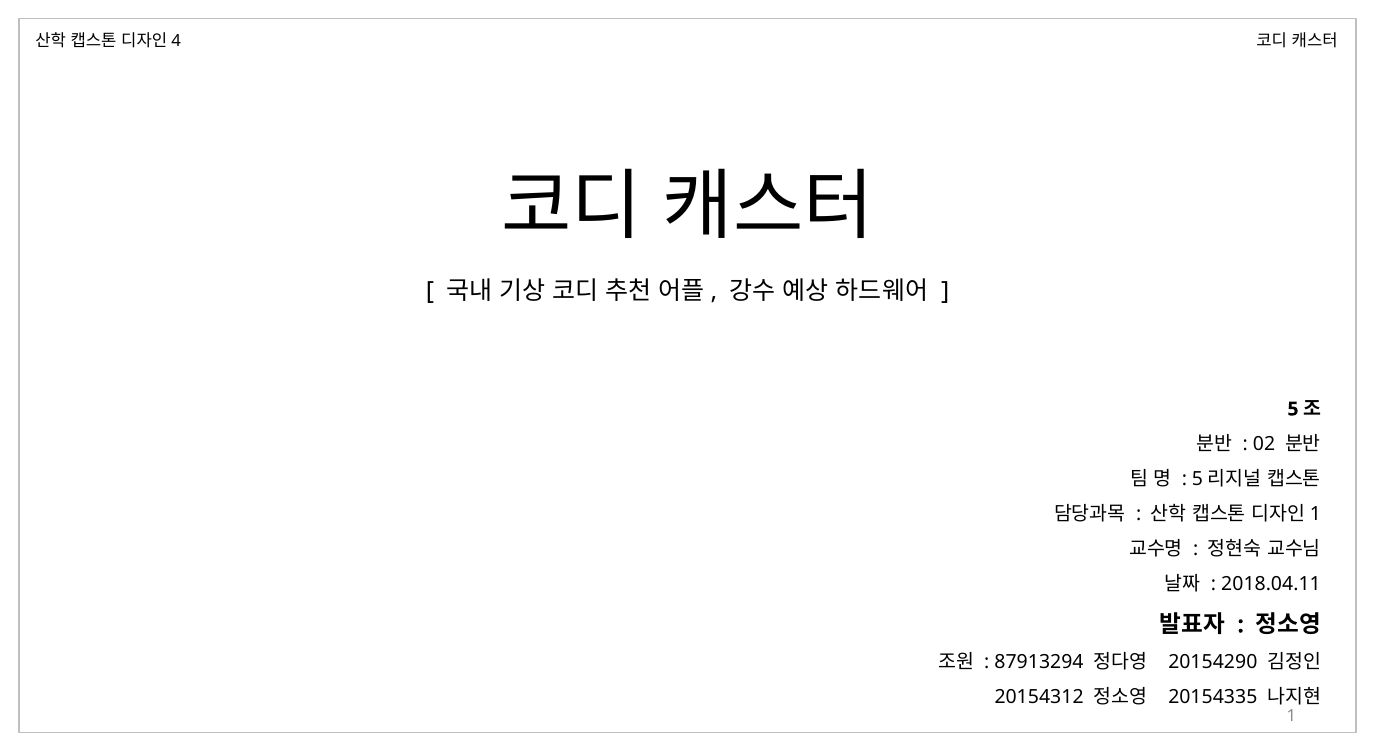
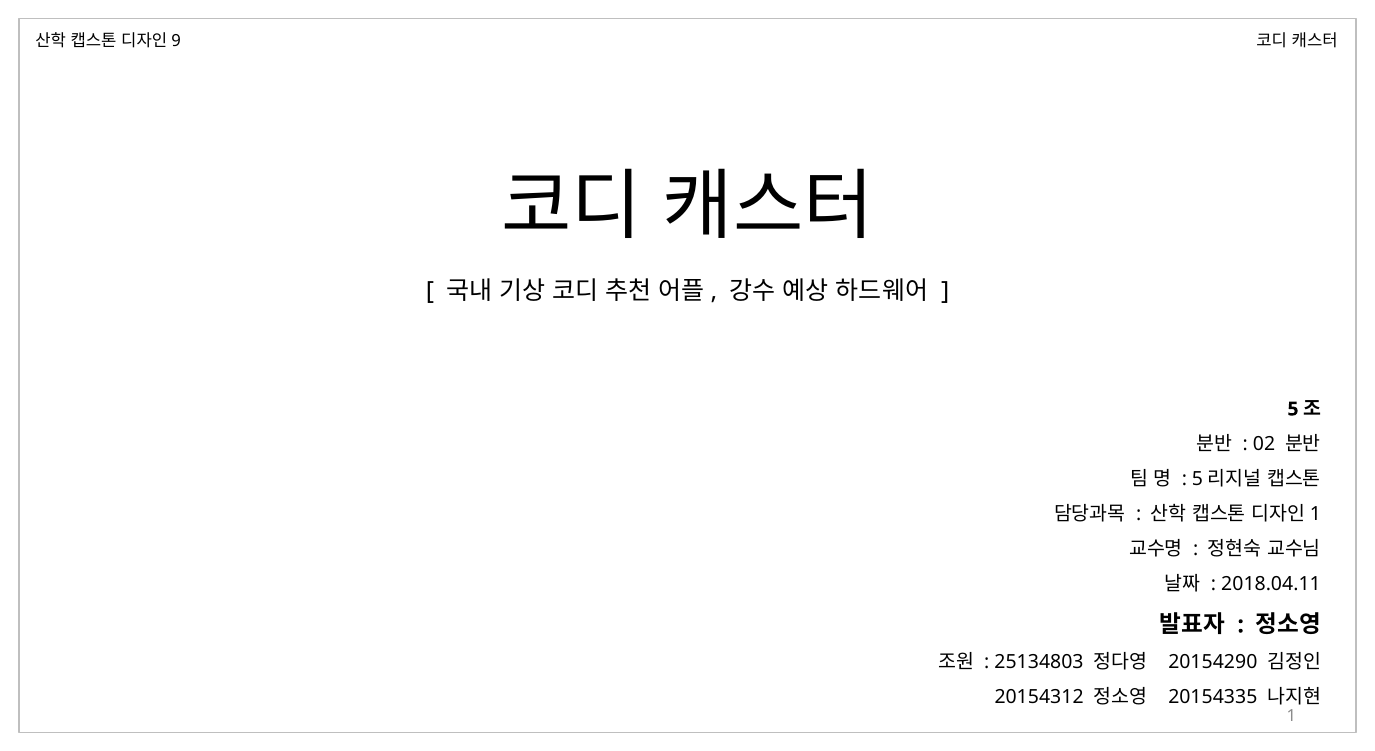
4: 4 -> 9
87913294: 87913294 -> 25134803
